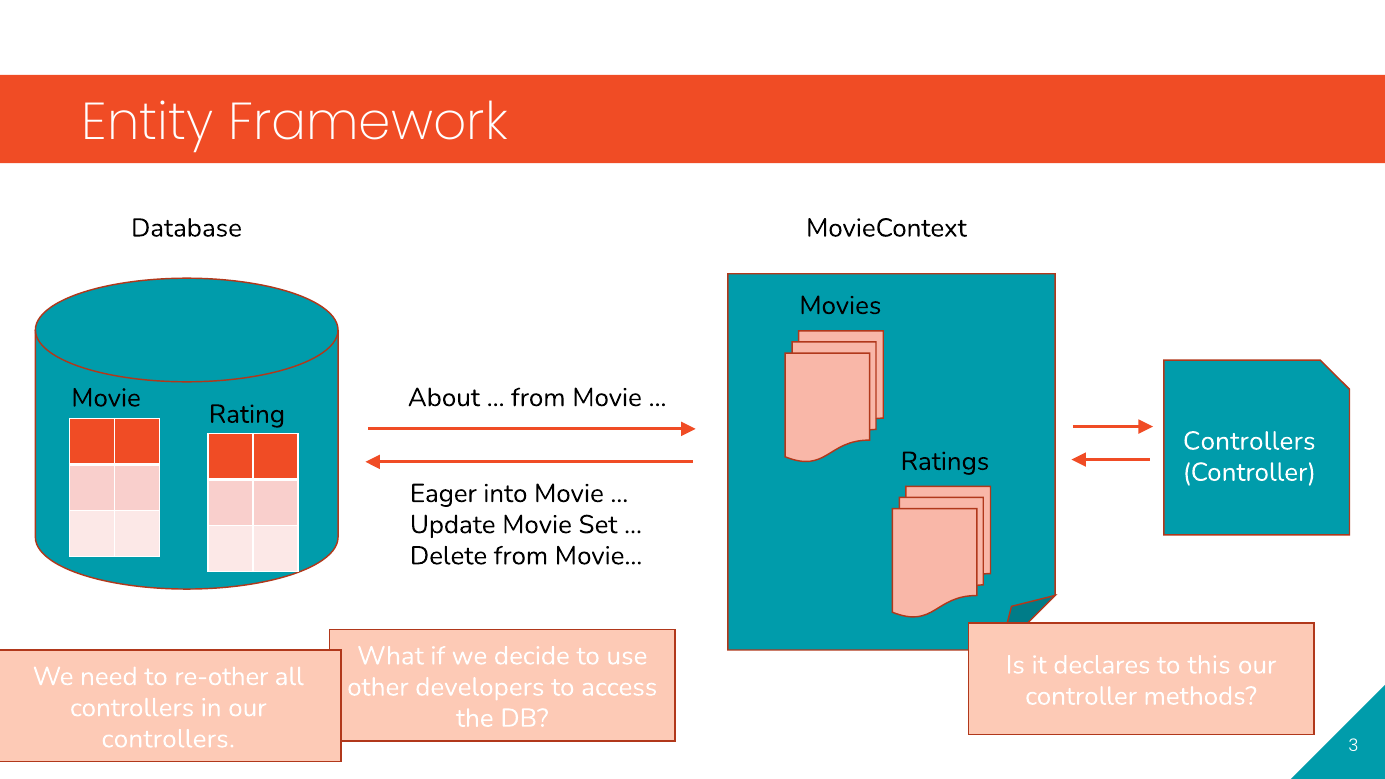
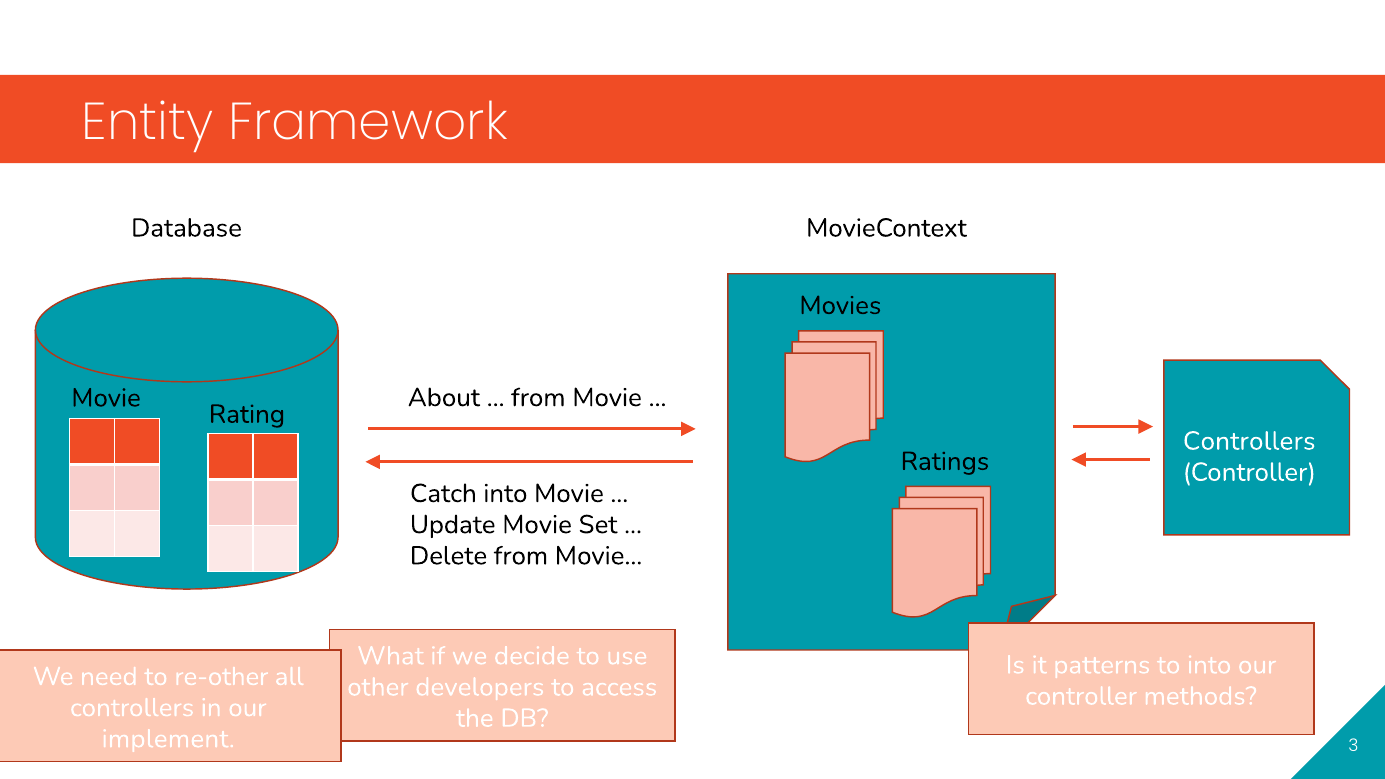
Eager: Eager -> Catch
declares: declares -> patterns
to this: this -> into
controllers at (168, 739): controllers -> implement
